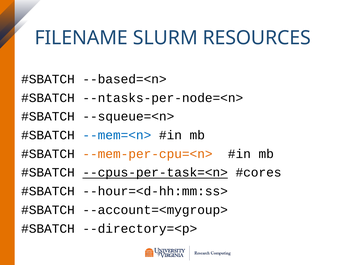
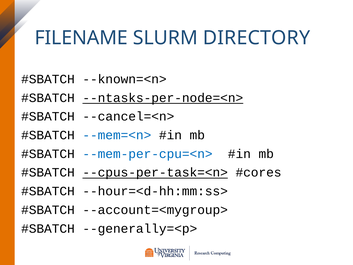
RESOURCES: RESOURCES -> DIRECTORY
--based=<n>: --based=<n> -> --known=<n>
--ntasks-per-node=<n> underline: none -> present
--squeue=<n>: --squeue=<n> -> --cancel=<n>
--mem-per-cpu=<n> colour: orange -> blue
--directory=<p>: --directory=<p> -> --generally=<p>
